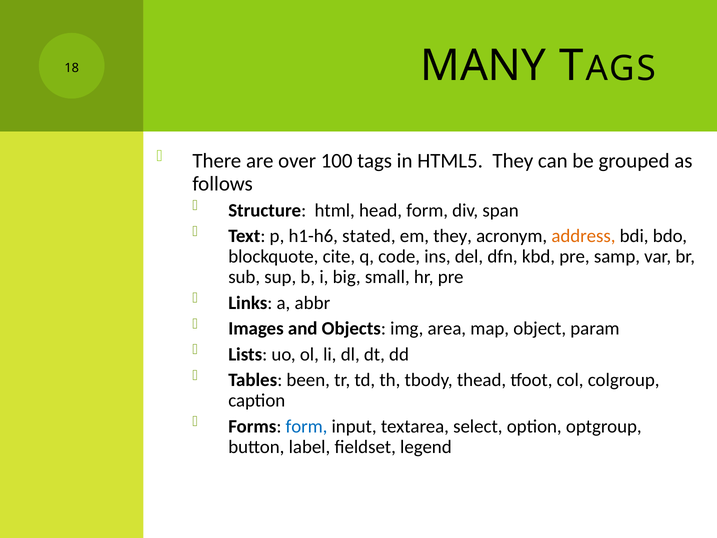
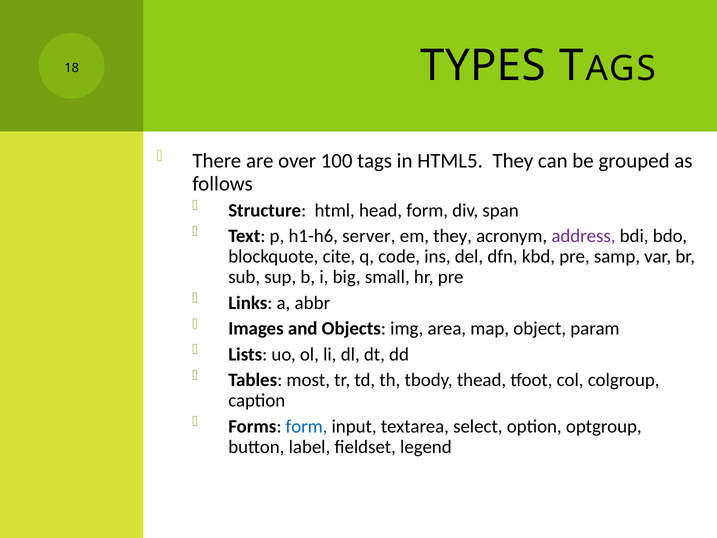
MANY: MANY -> TYPES
stated: stated -> server
address colour: orange -> purple
been: been -> most
